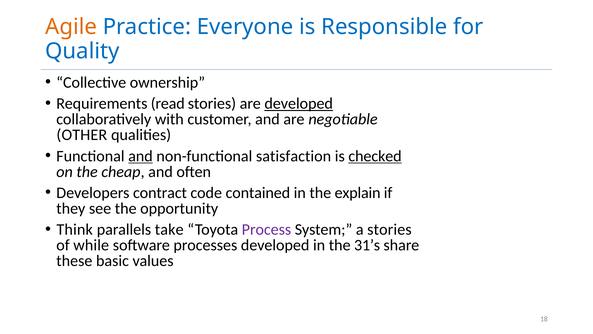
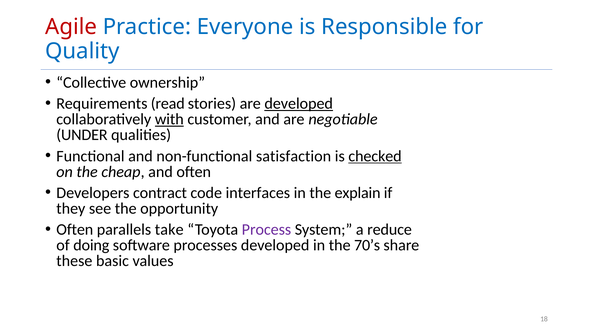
Agile colour: orange -> red
with underline: none -> present
OTHER: OTHER -> UNDER
and at (140, 156) underline: present -> none
contained: contained -> interfaces
Think at (75, 229): Think -> Often
a stories: stories -> reduce
while: while -> doing
31’s: 31’s -> 70’s
